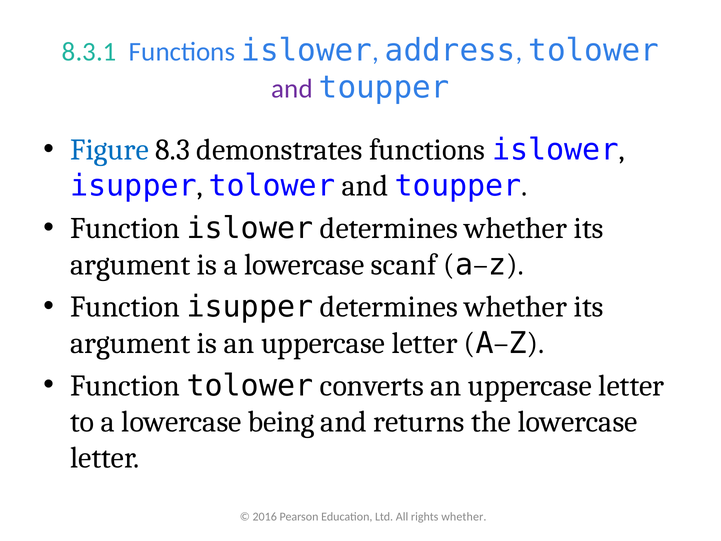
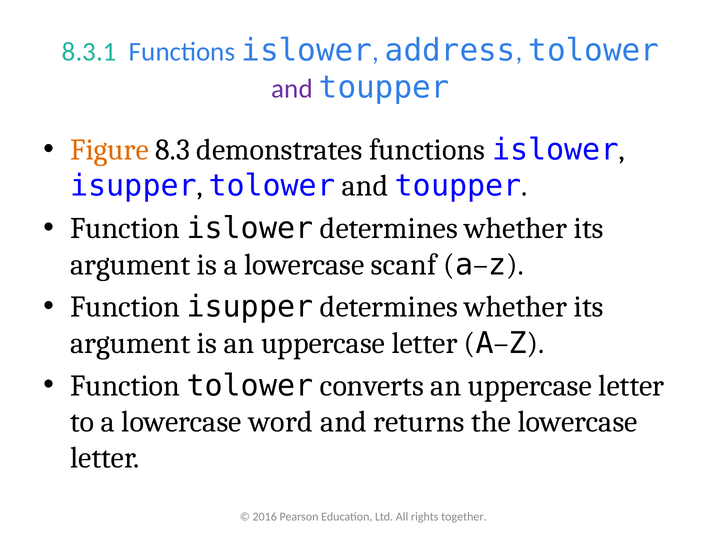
Figure colour: blue -> orange
being: being -> word
rights whether: whether -> together
